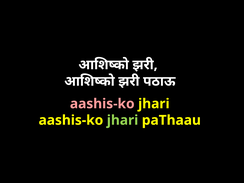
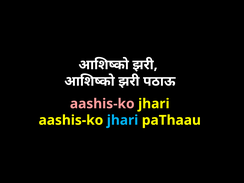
jhari at (123, 120) colour: light green -> light blue
